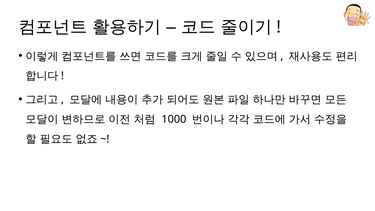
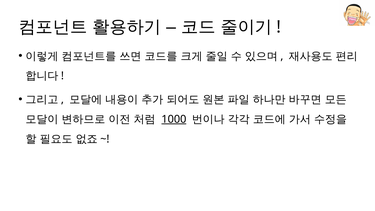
1000 underline: none -> present
